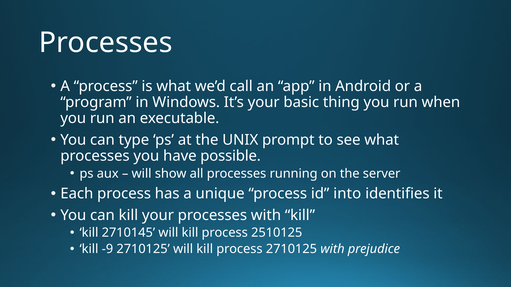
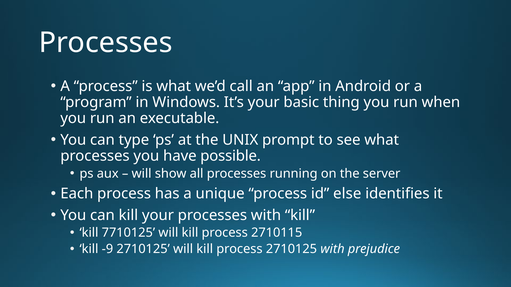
into: into -> else
2710145: 2710145 -> 7710125
2510125: 2510125 -> 2710115
